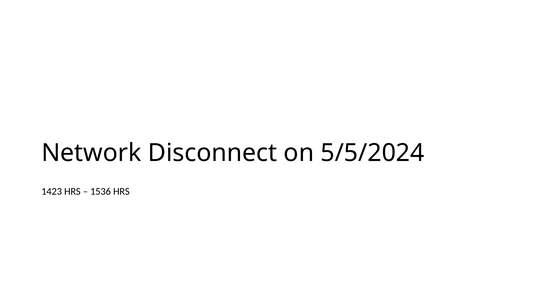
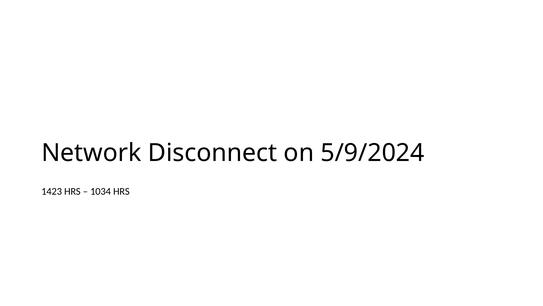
5/5/2024: 5/5/2024 -> 5/9/2024
1536: 1536 -> 1034
